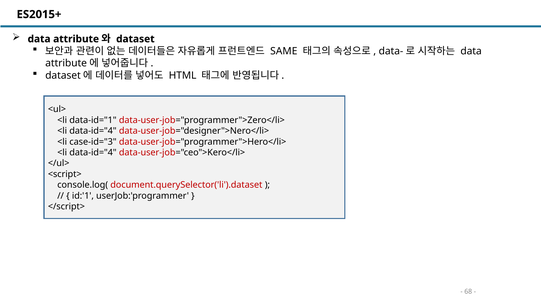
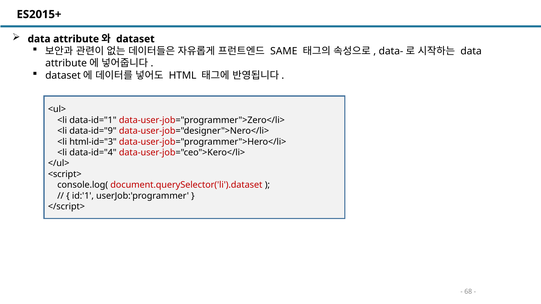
data-id="4 at (93, 131): data-id="4 -> data-id="9
case-id="3: case-id="3 -> html-id="3
